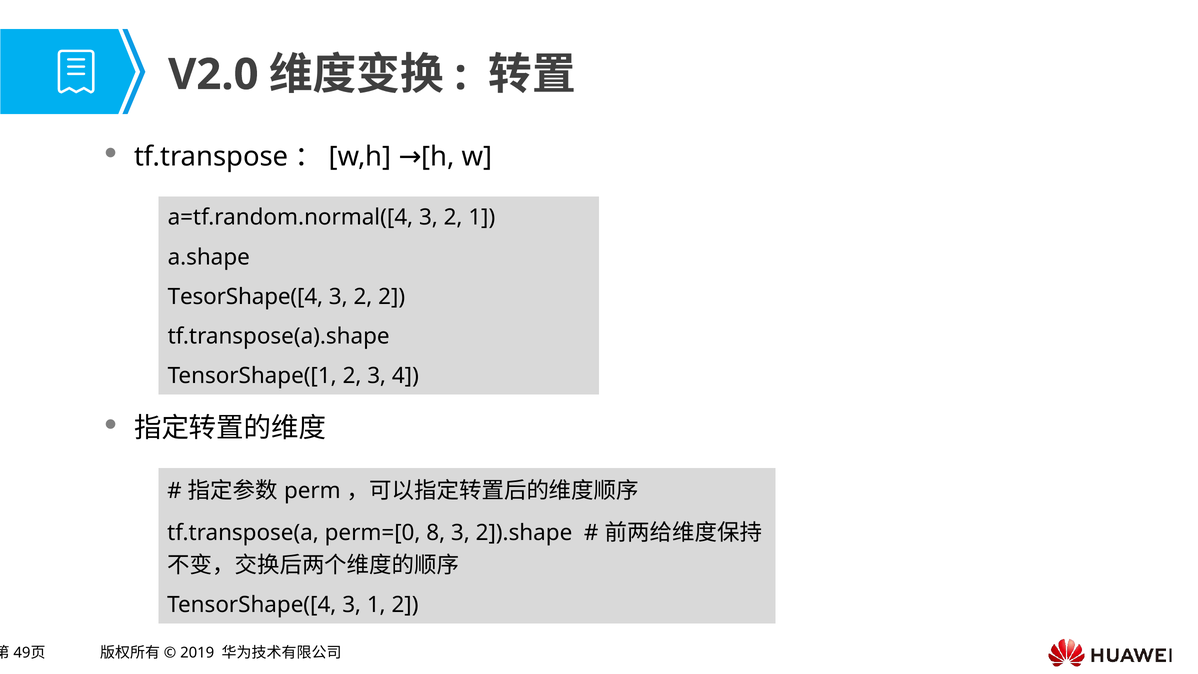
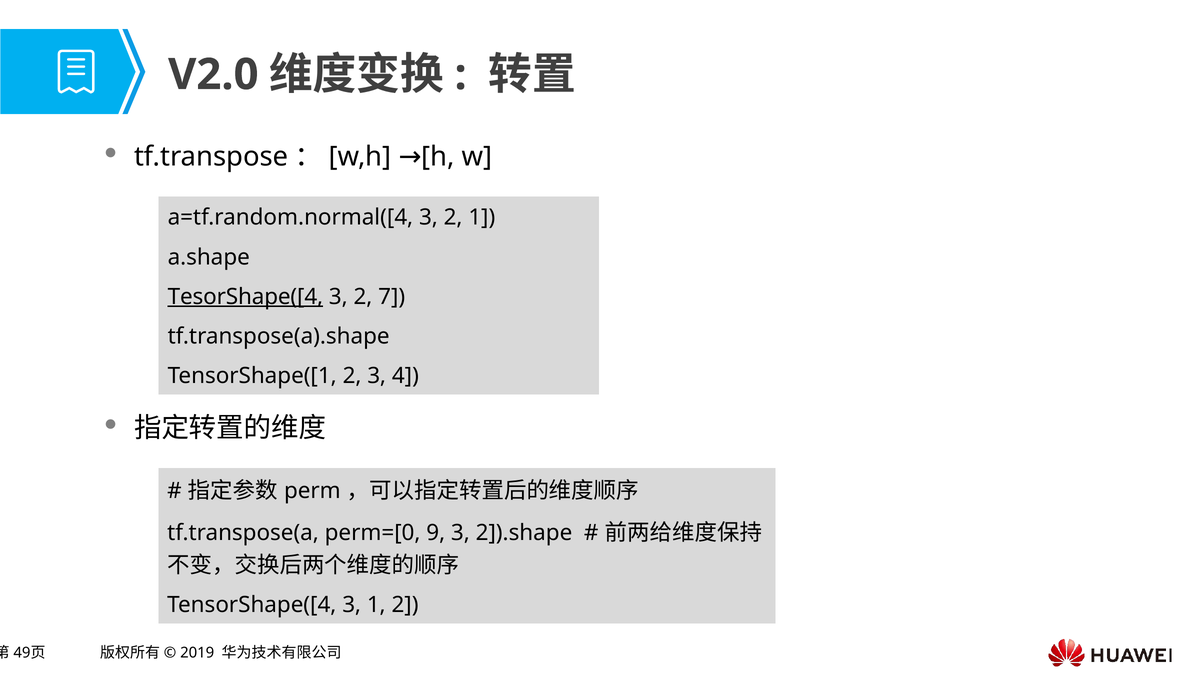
TesorShape([4 underline: none -> present
2 2: 2 -> 7
8: 8 -> 9
